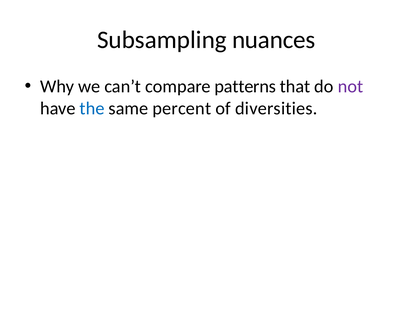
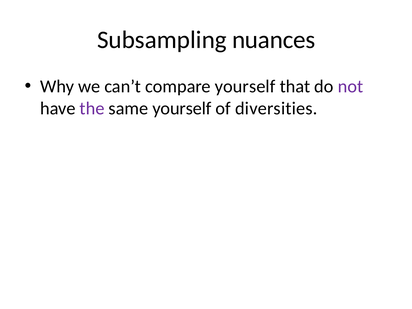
compare patterns: patterns -> yourself
the colour: blue -> purple
same percent: percent -> yourself
